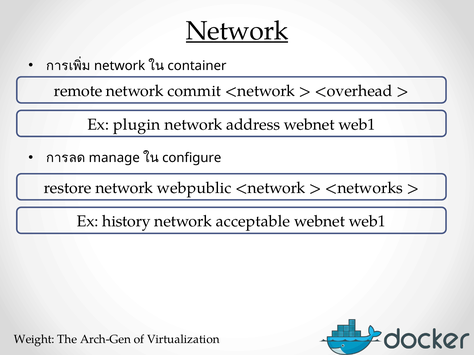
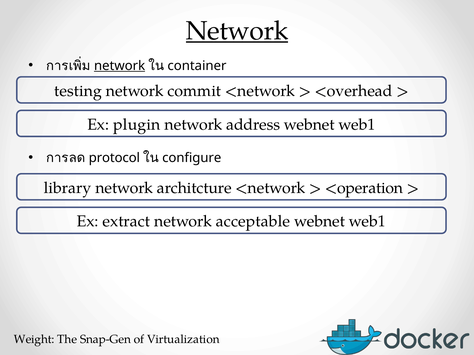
network at (120, 66) underline: none -> present
remote: remote -> testing
manage: manage -> protocol
restore: restore -> library
webpublic: webpublic -> architcture
<networks: <networks -> <operation
history: history -> extract
Arch-Gen: Arch-Gen -> Snap-Gen
